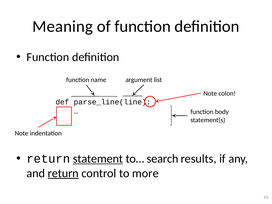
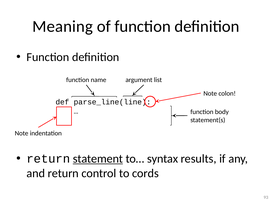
search: search -> syntax
return at (63, 173) underline: present -> none
more: more -> cords
